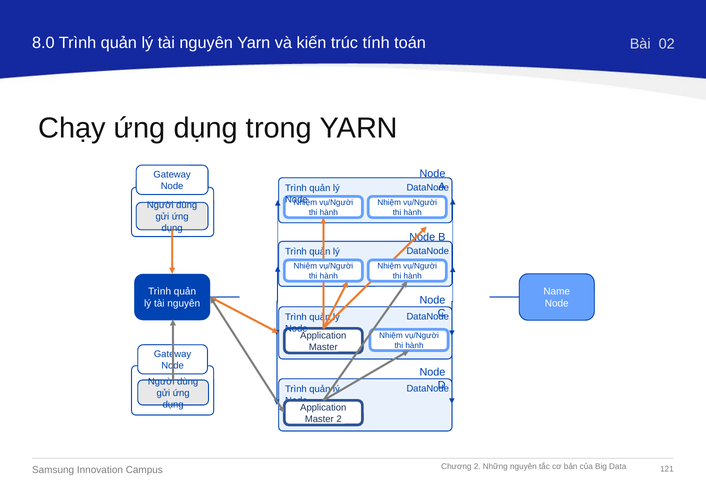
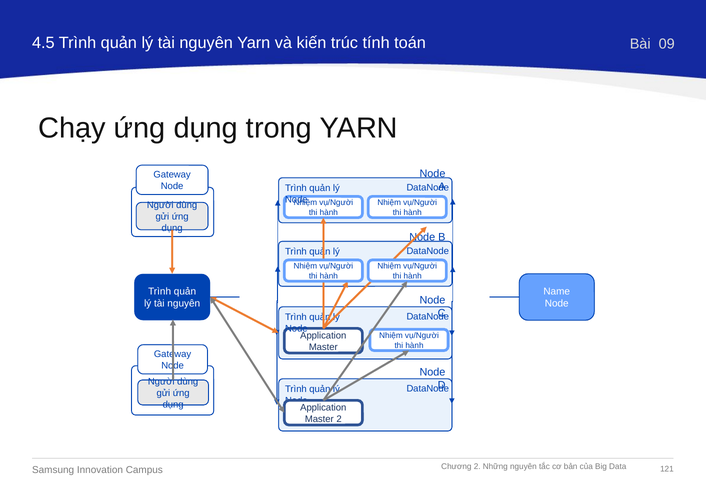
8.0: 8.0 -> 4.5
02: 02 -> 09
